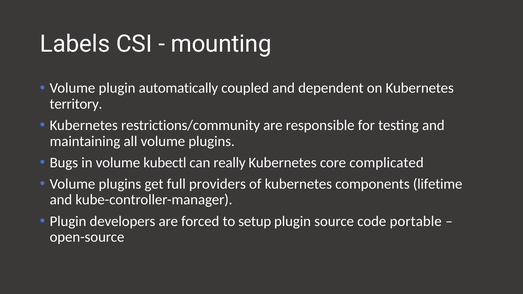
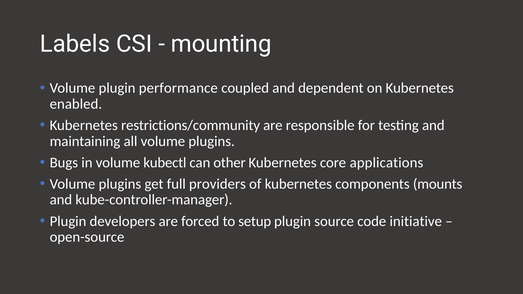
automatically: automatically -> performance
territory: territory -> enabled
really: really -> other
complicated: complicated -> applications
lifetime: lifetime -> mounts
portable: portable -> initiative
